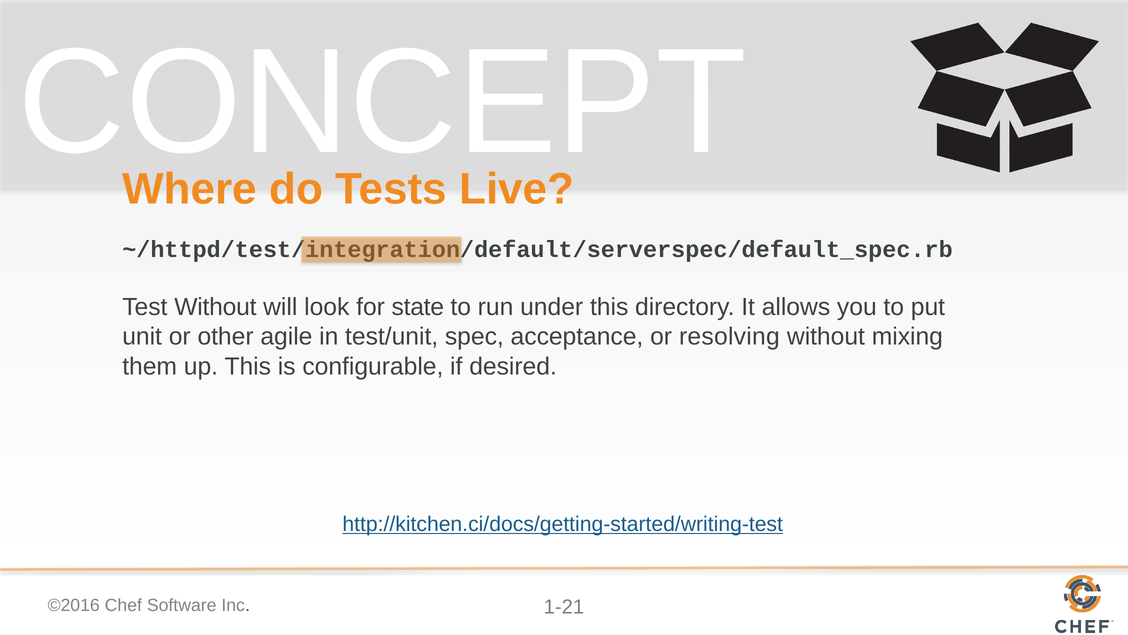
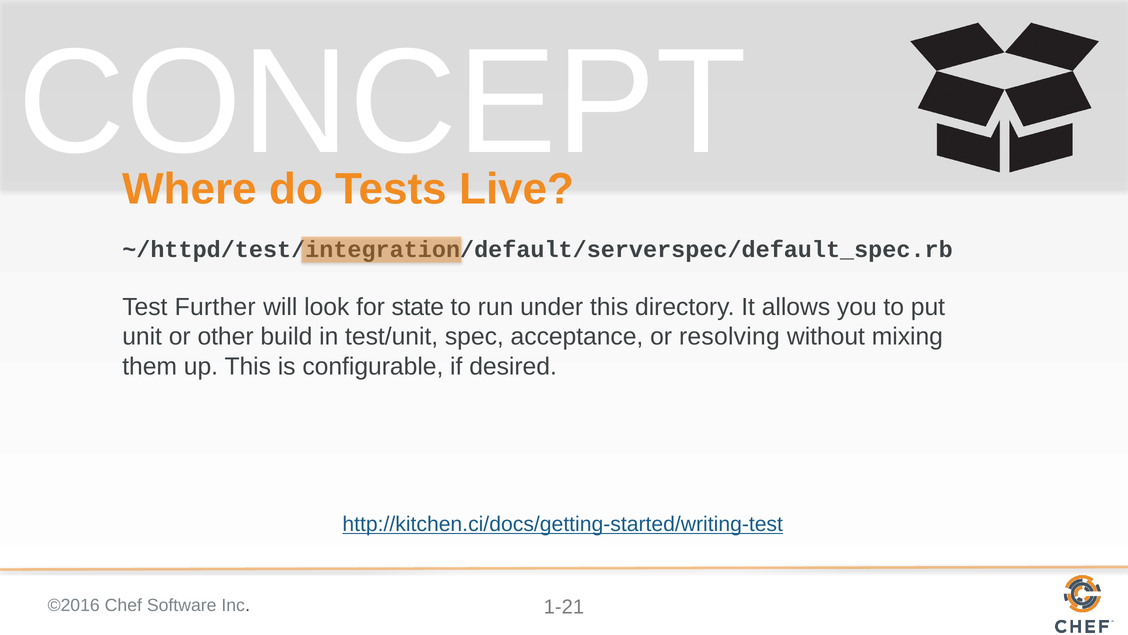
Test Without: Without -> Further
agile: agile -> build
